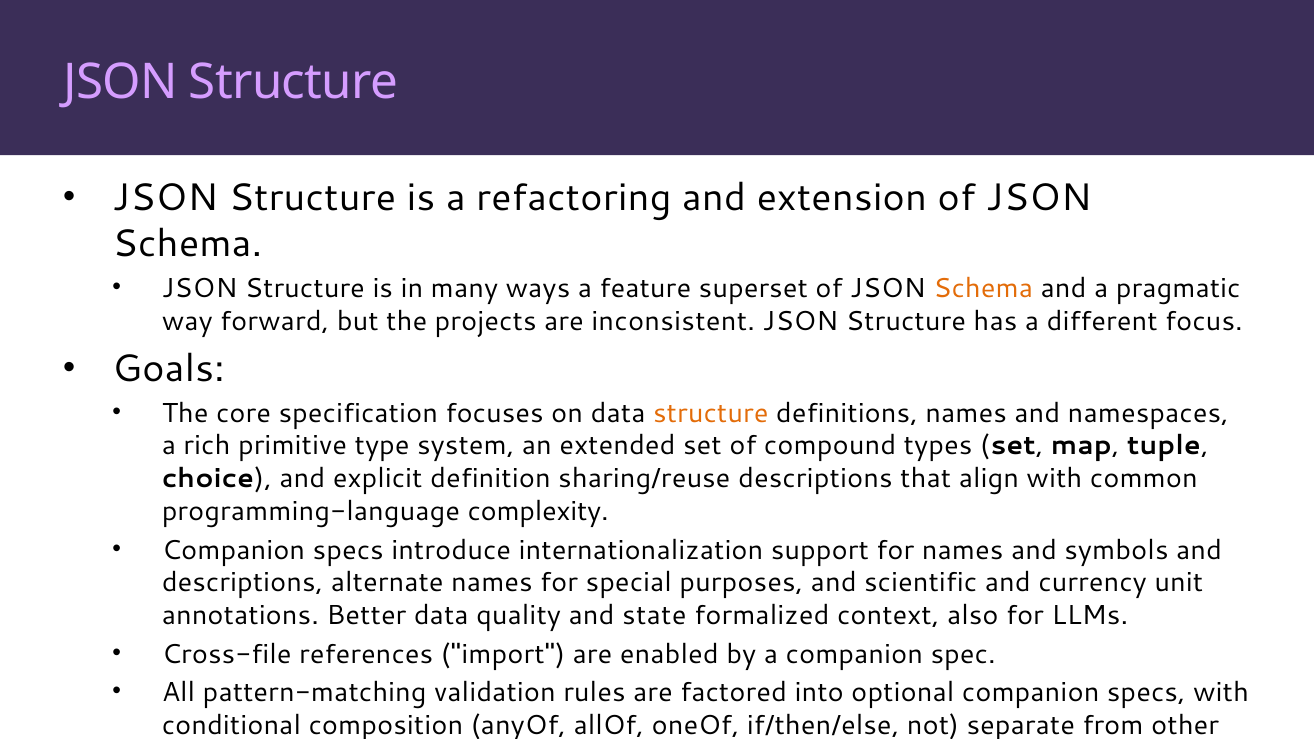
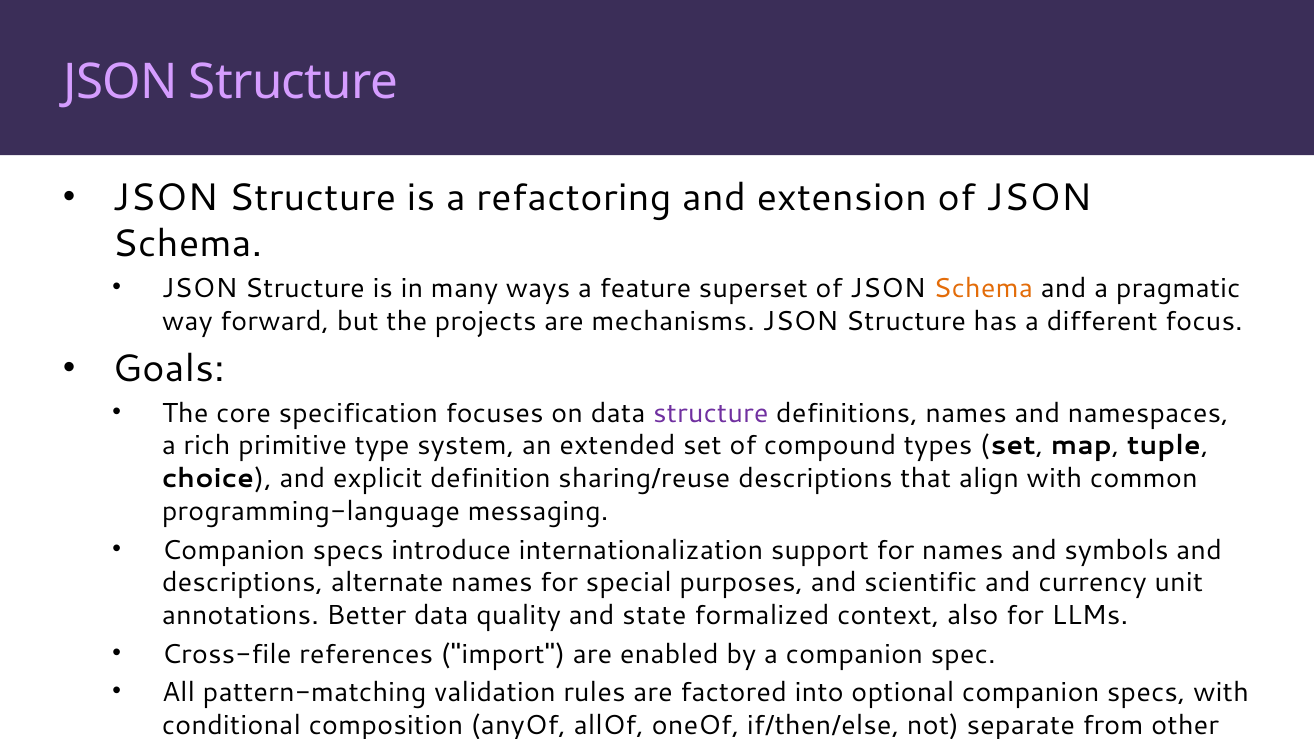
inconsistent: inconsistent -> mechanisms
structure at (711, 413) colour: orange -> purple
complexity: complexity -> messaging
